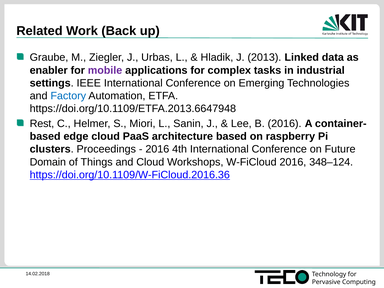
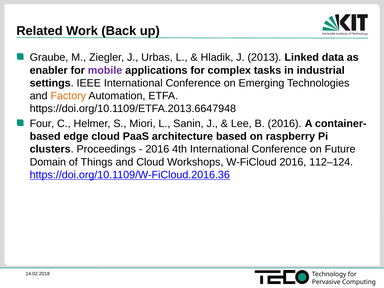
Factory colour: blue -> orange
Rest: Rest -> Four
348–124: 348–124 -> 112–124
